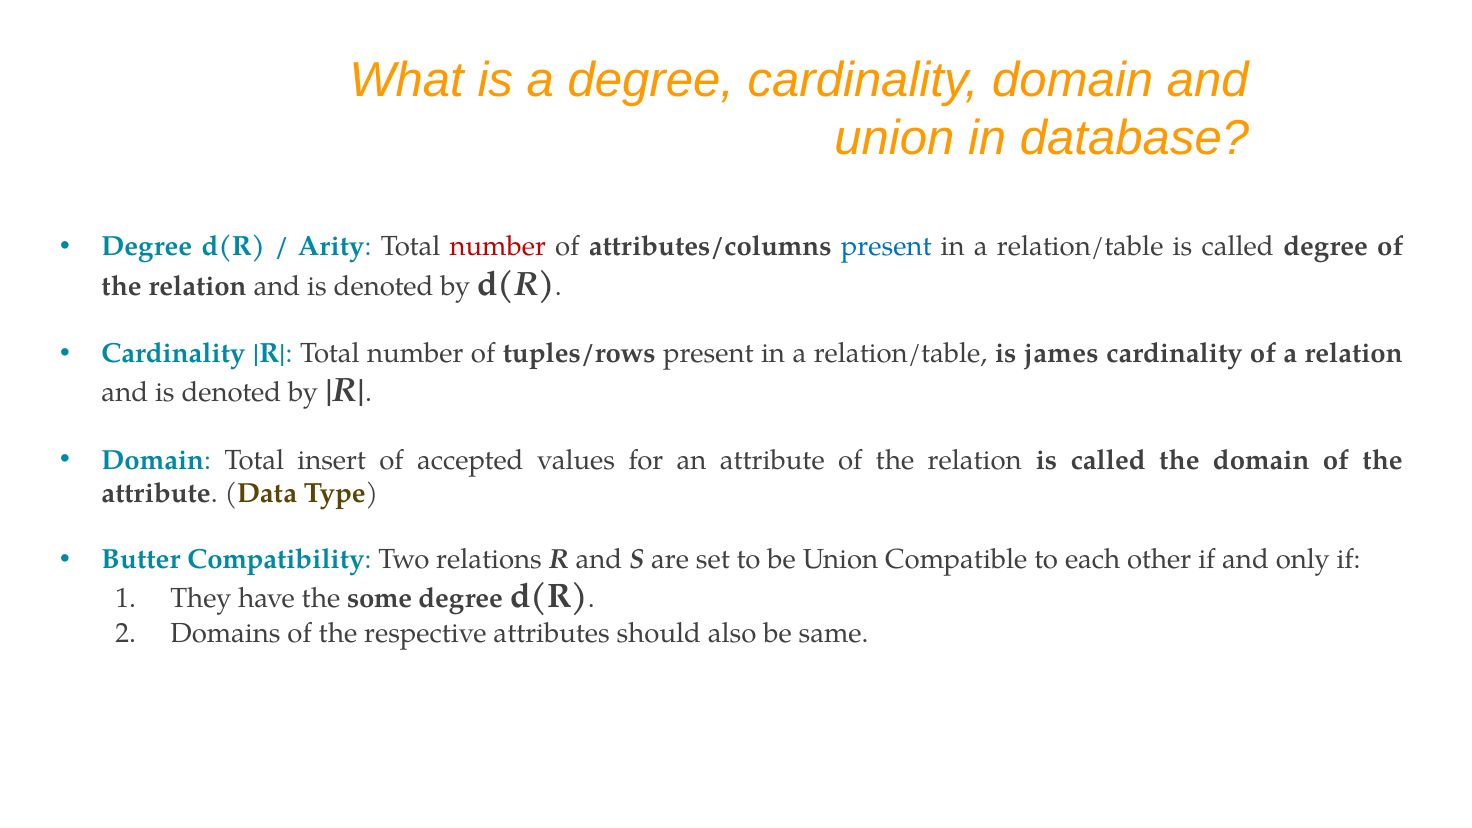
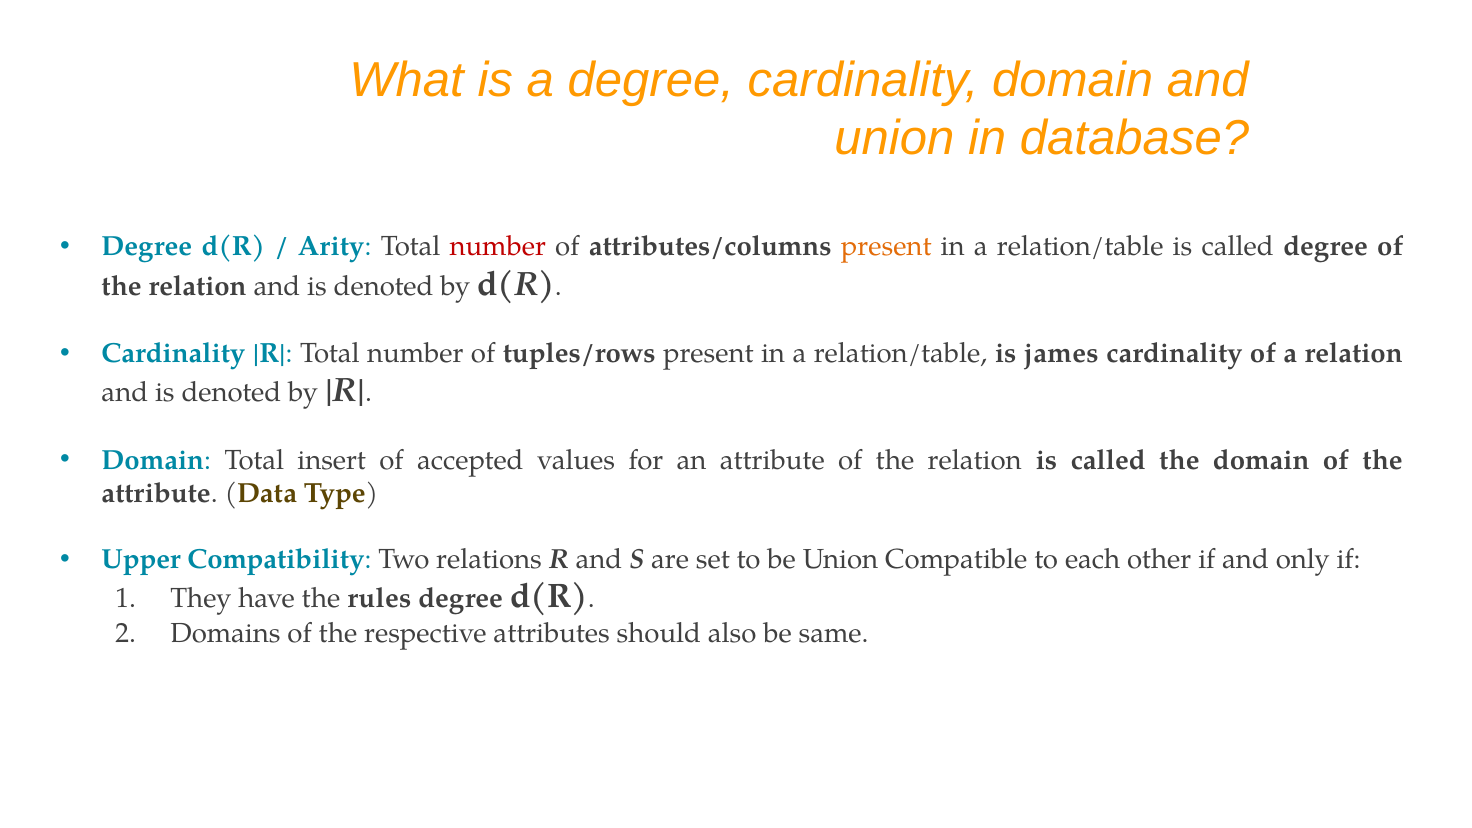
present at (886, 247) colour: blue -> orange
Butter: Butter -> Upper
some: some -> rules
